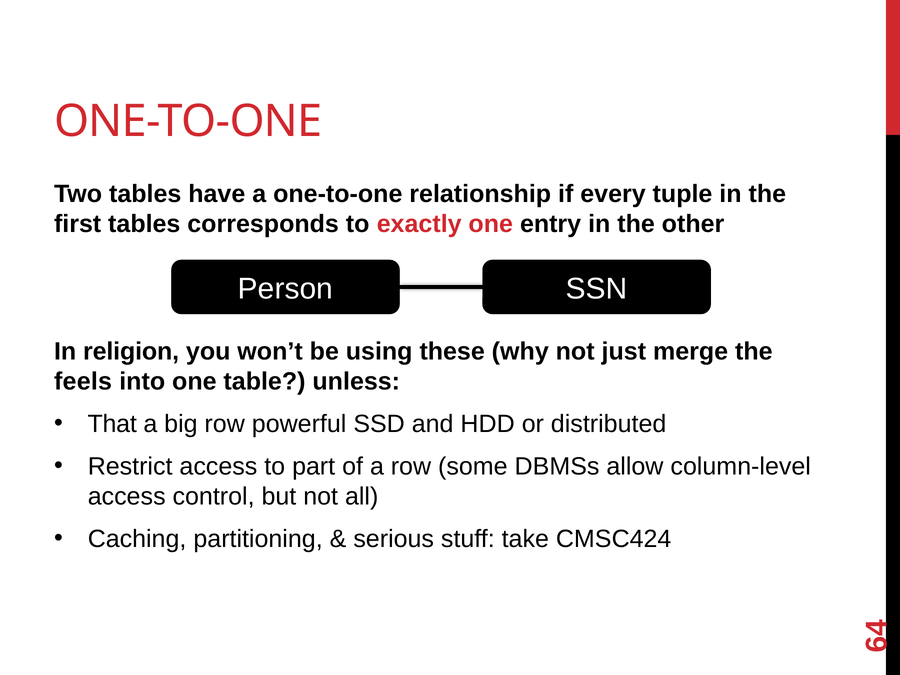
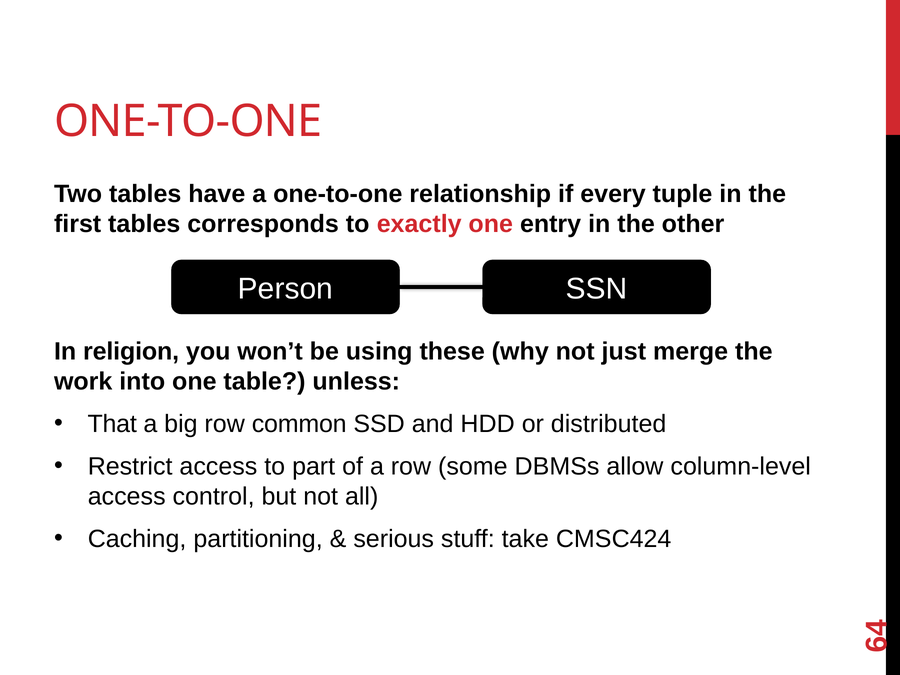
feels: feels -> work
powerful: powerful -> common
